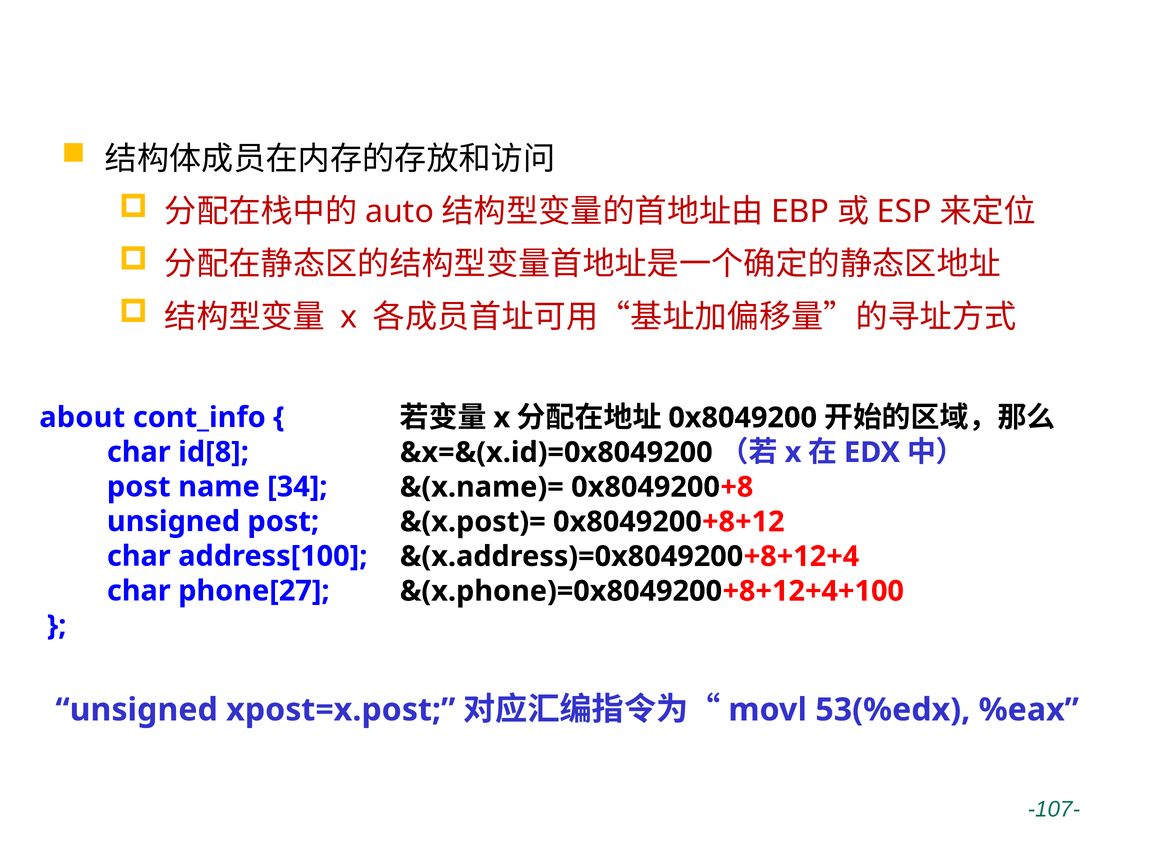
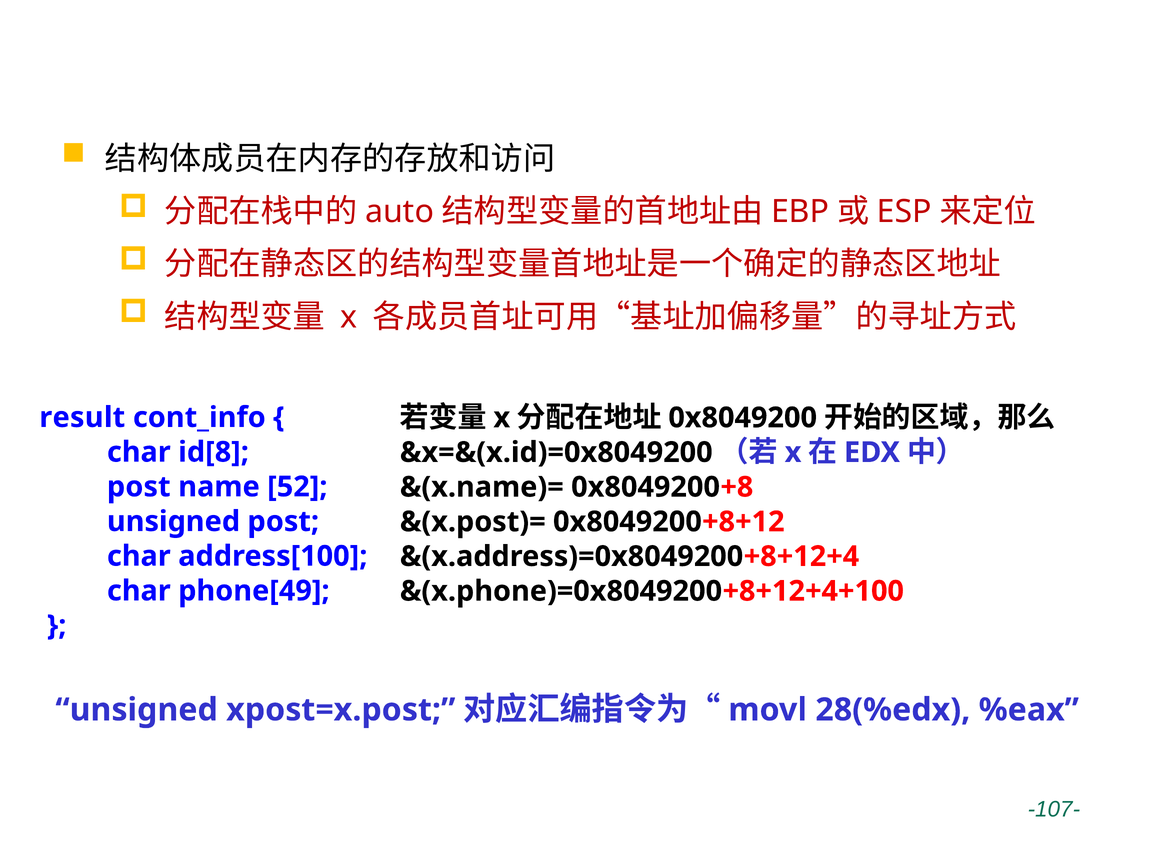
about: about -> result
34: 34 -> 52
phone[27: phone[27 -> phone[49
53(%edx: 53(%edx -> 28(%edx
